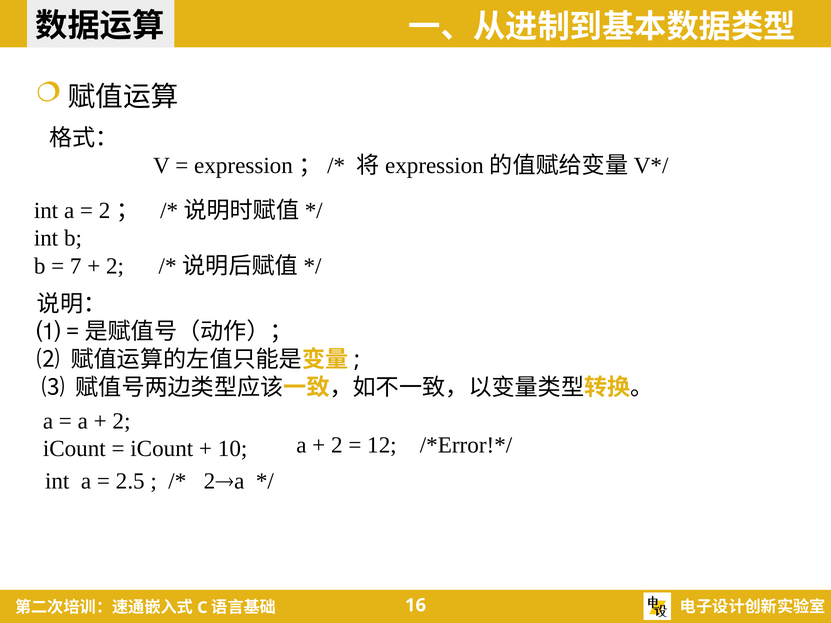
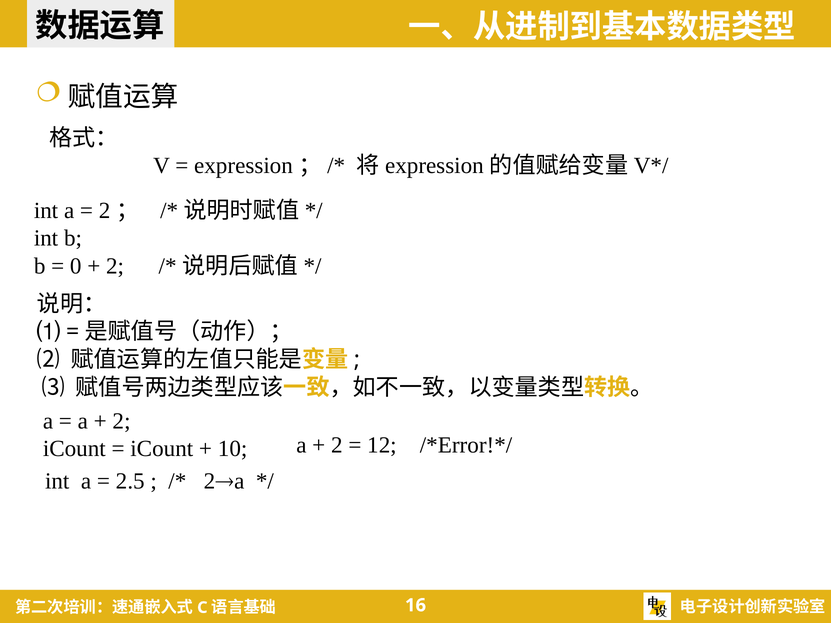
7: 7 -> 0
